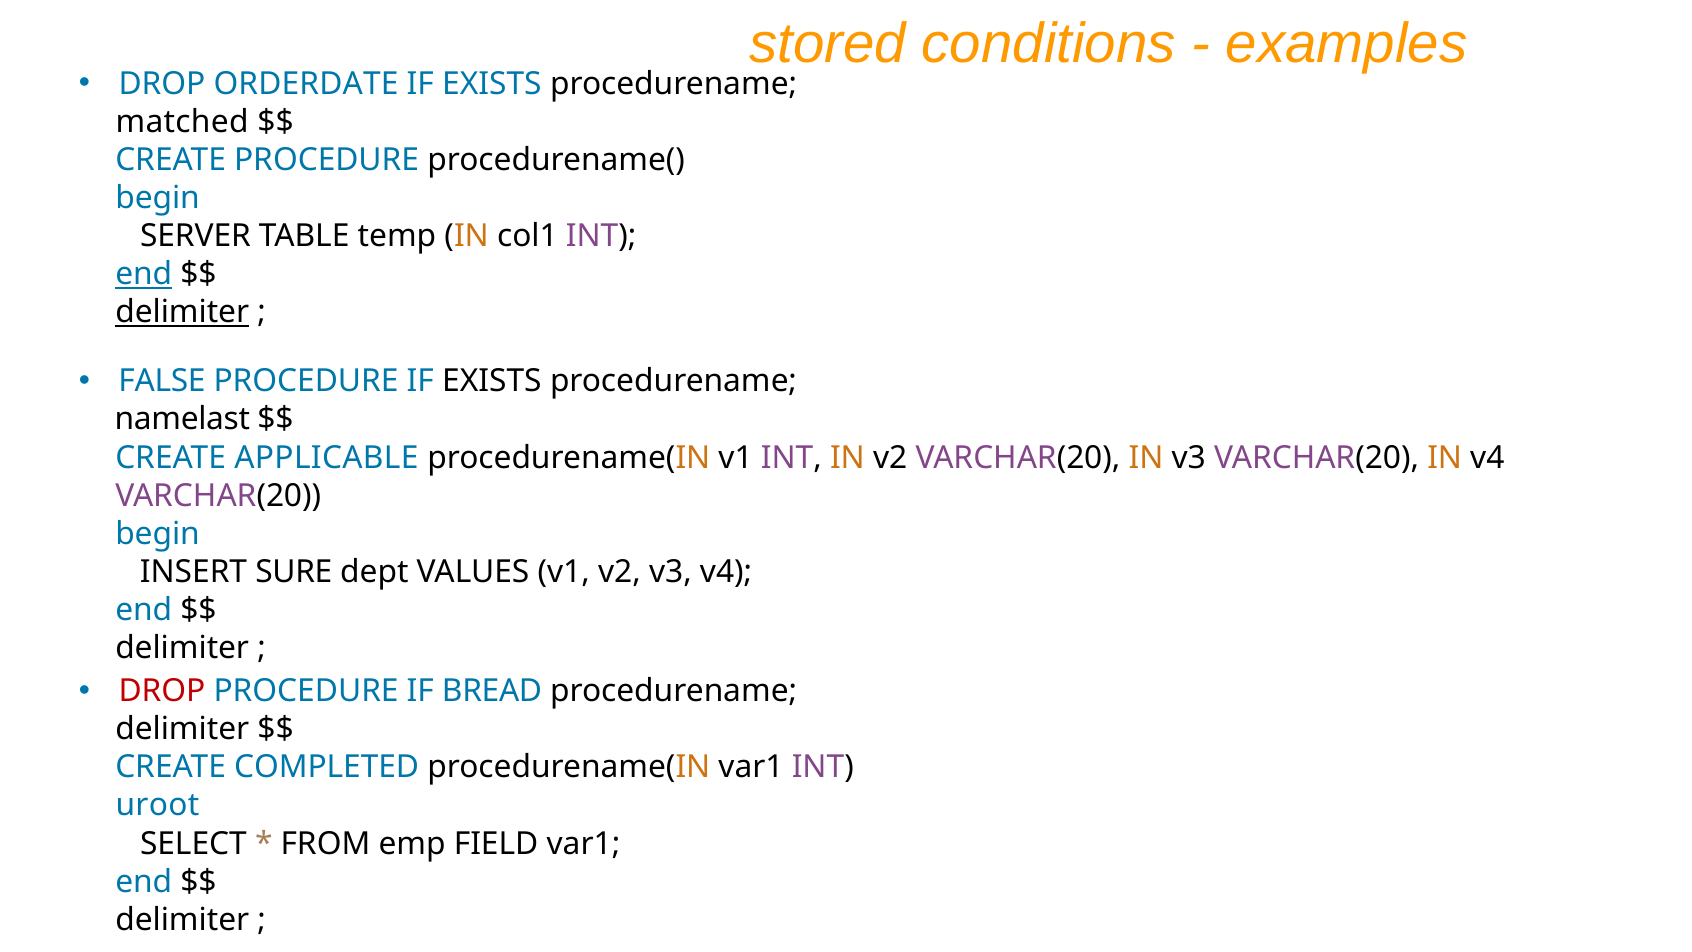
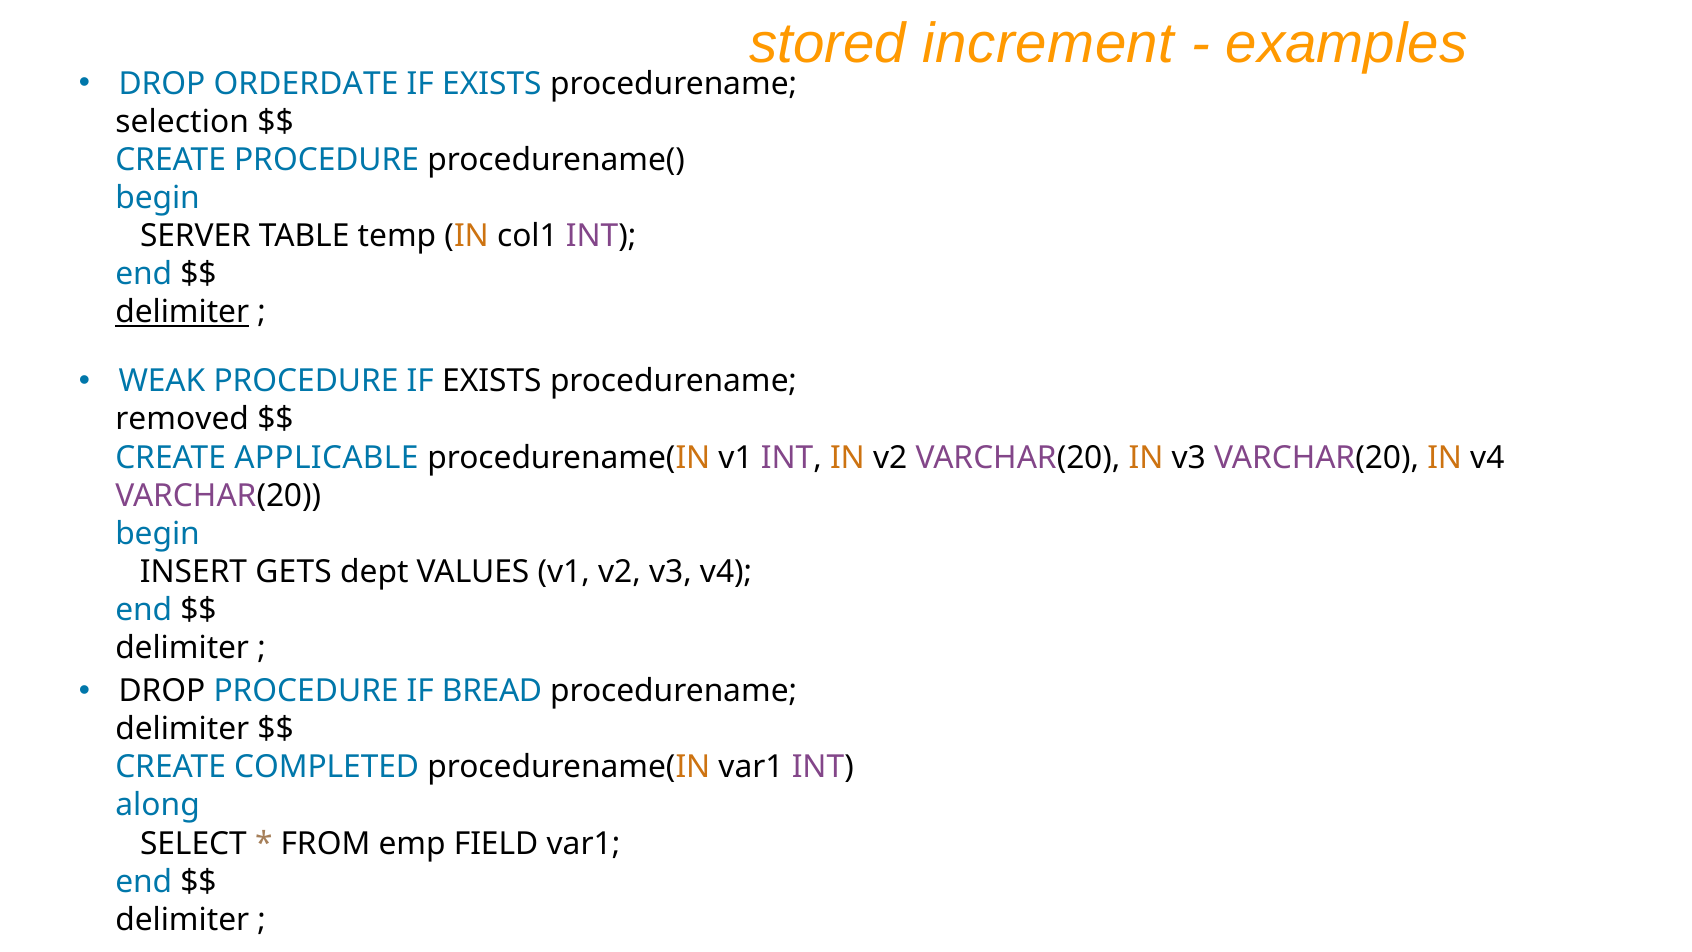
conditions: conditions -> increment
matched: matched -> selection
end at (144, 274) underline: present -> none
FALSE: FALSE -> WEAK
namelast: namelast -> removed
SURE: SURE -> GETS
DROP at (162, 691) colour: red -> black
uroot: uroot -> along
